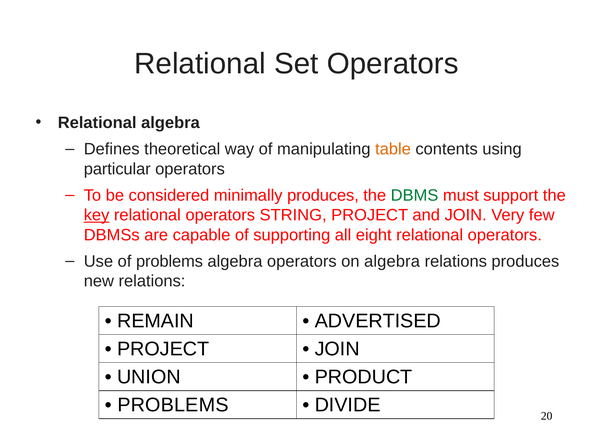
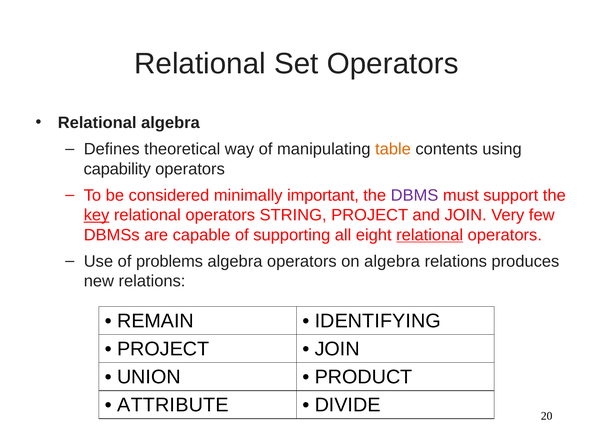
particular: particular -> capability
minimally produces: produces -> important
DBMS colour: green -> purple
relational at (430, 235) underline: none -> present
ADVERTISED: ADVERTISED -> IDENTIFYING
PROBLEMS at (173, 405): PROBLEMS -> ATTRIBUTE
